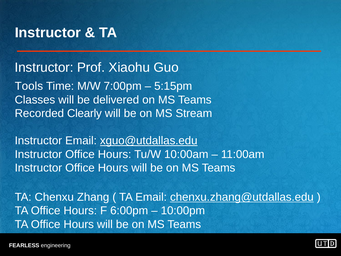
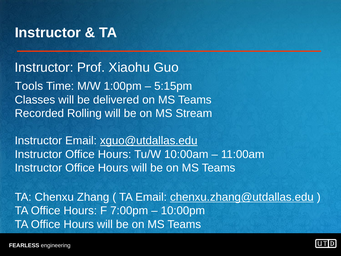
7:00pm: 7:00pm -> 1:00pm
Clearly: Clearly -> Rolling
6:00pm: 6:00pm -> 7:00pm
